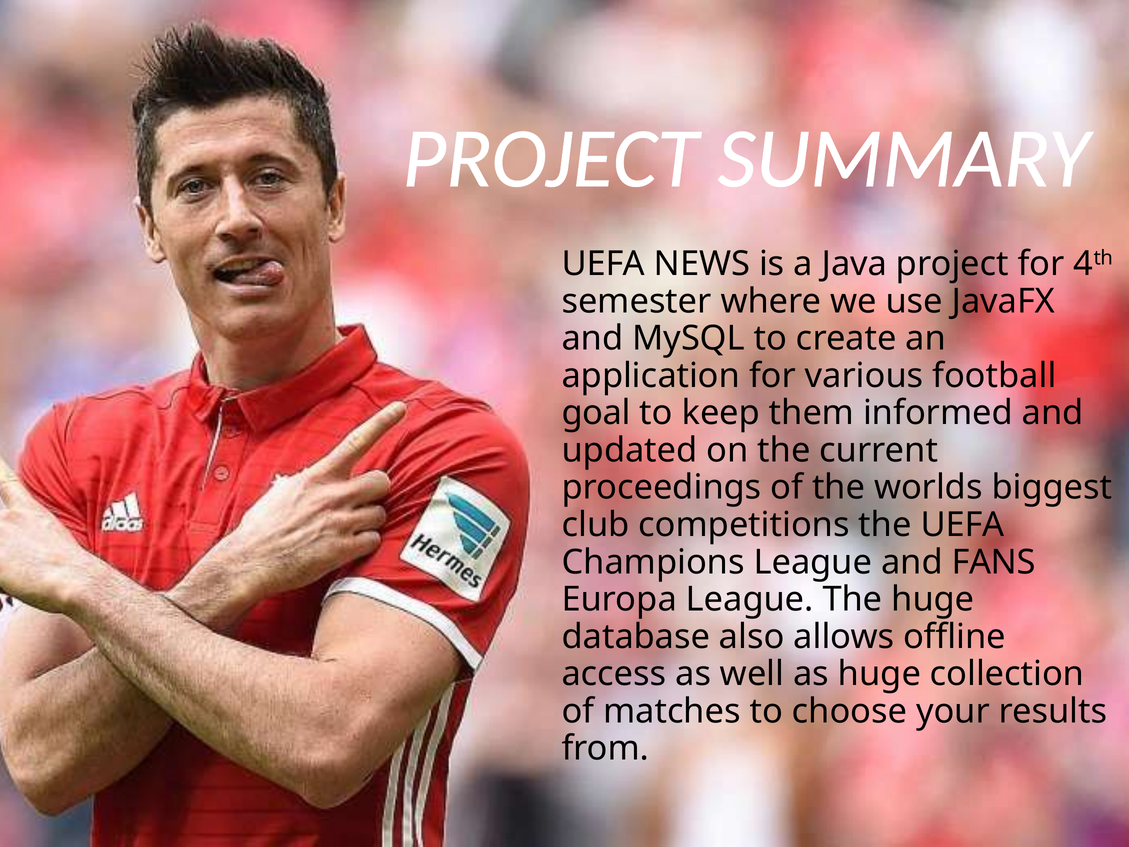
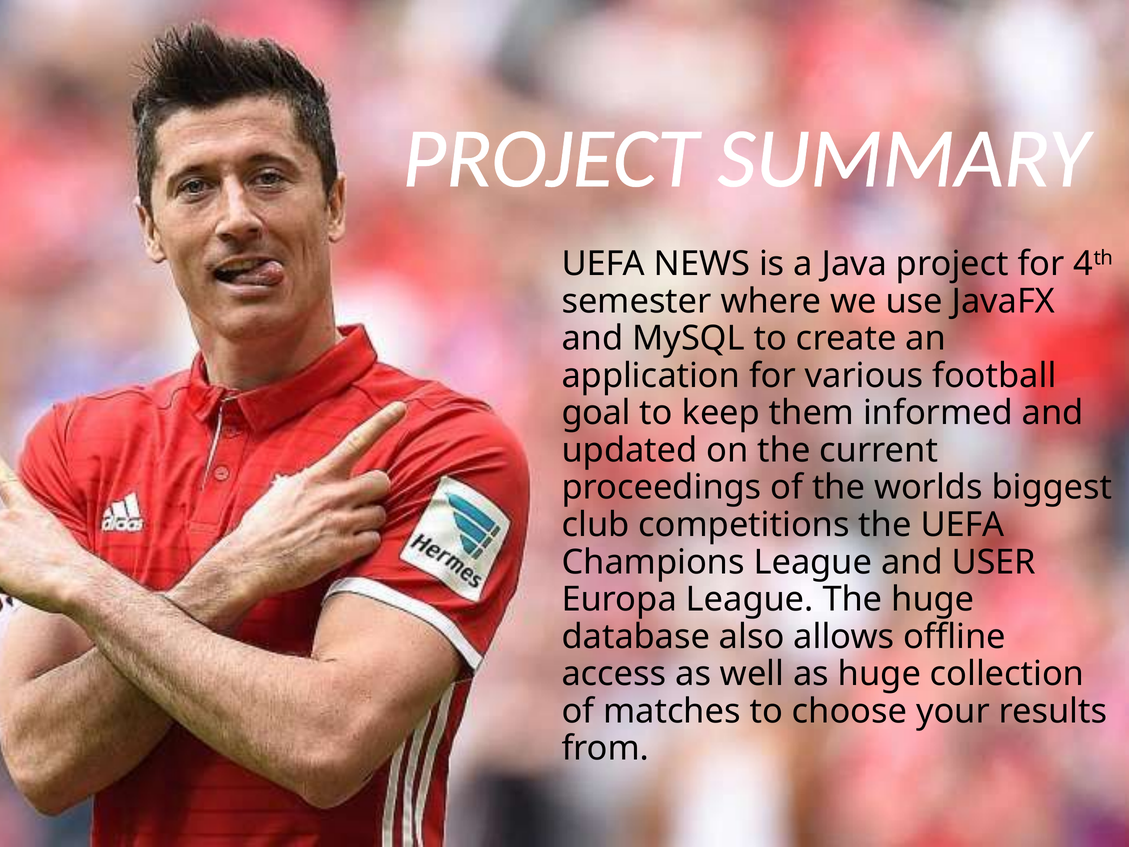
FANS: FANS -> USER
